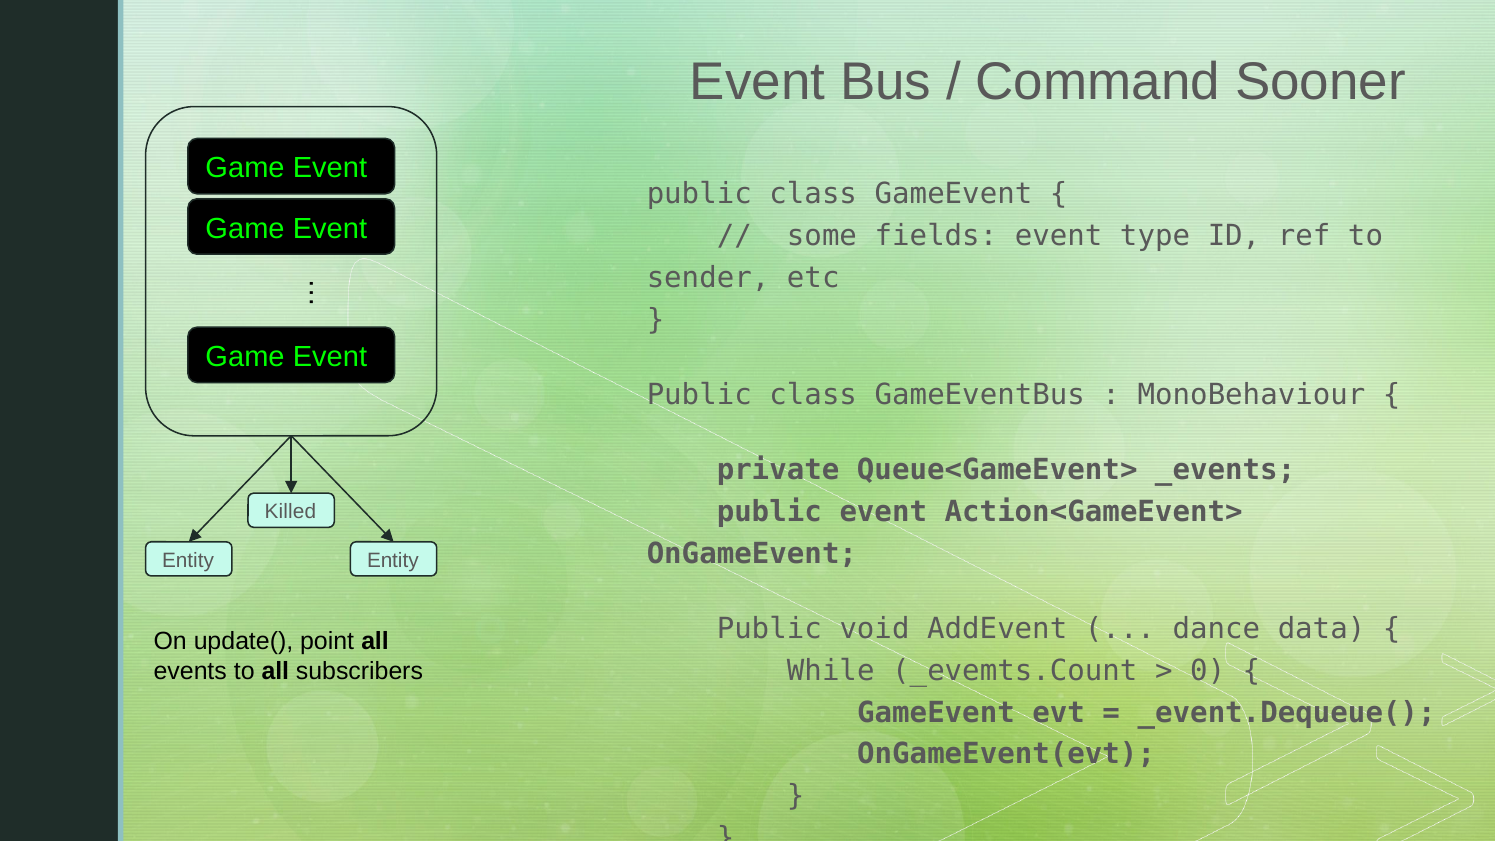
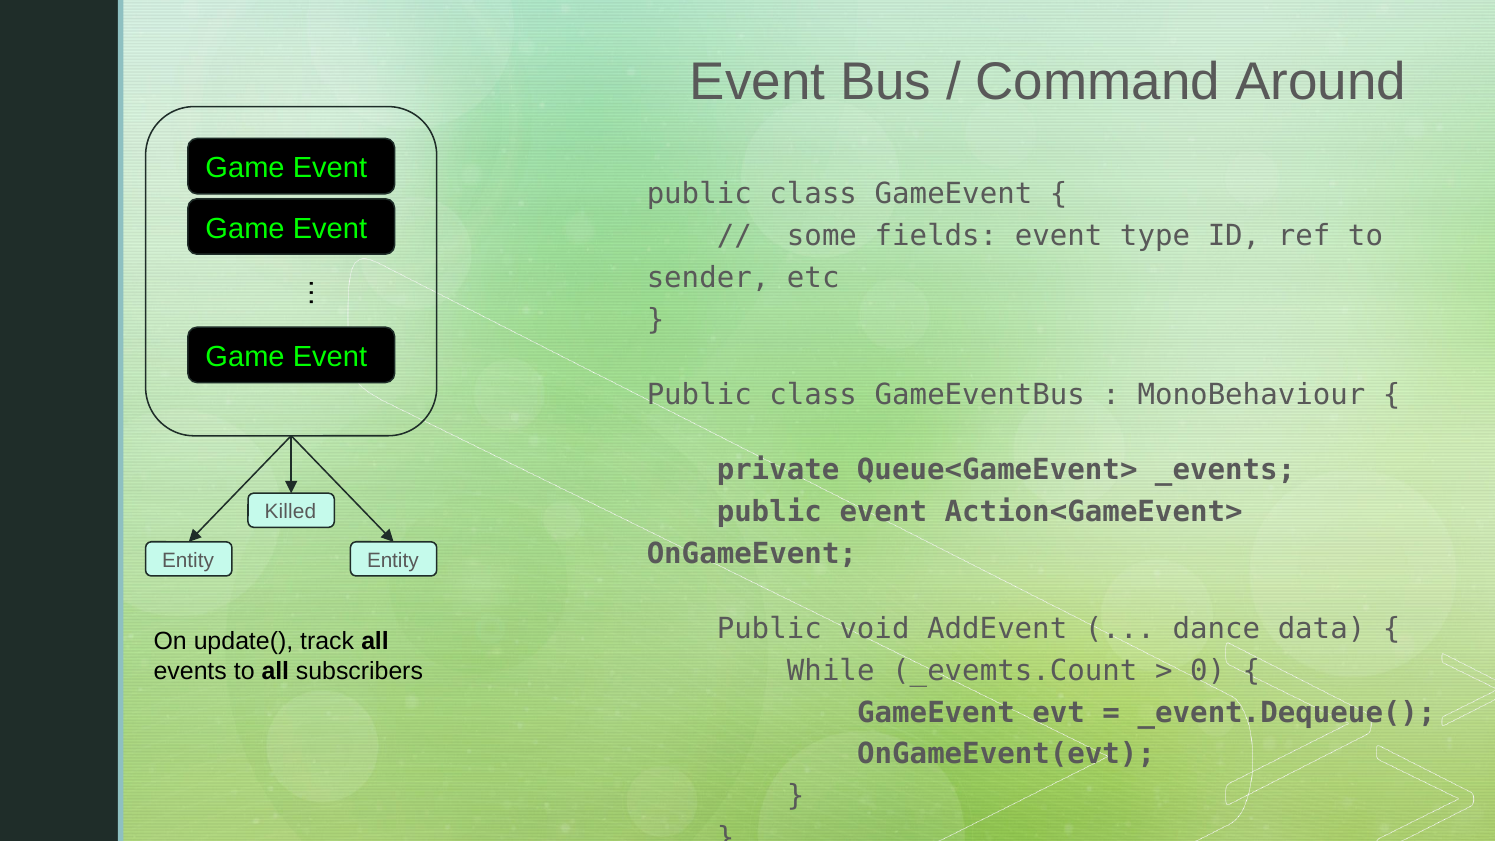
Sooner: Sooner -> Around
point: point -> track
